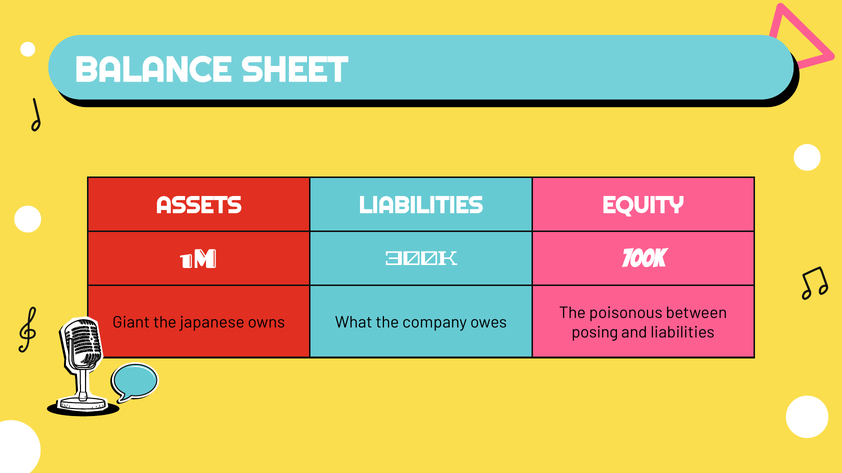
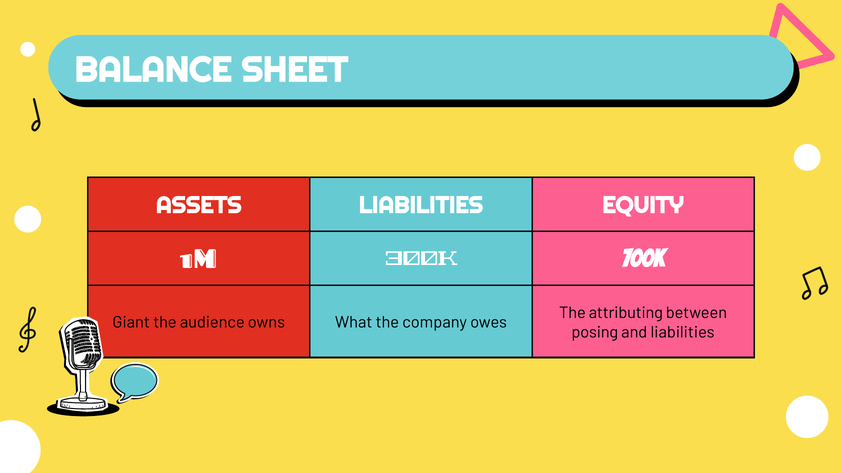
poisonous: poisonous -> attributing
japanese: japanese -> audience
